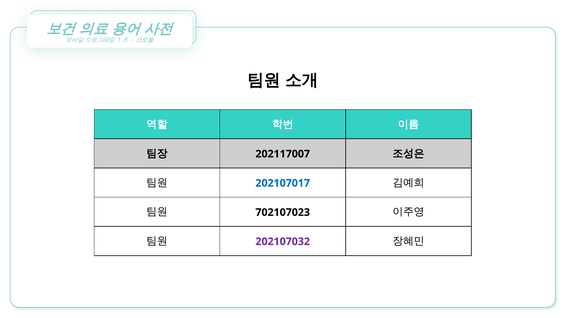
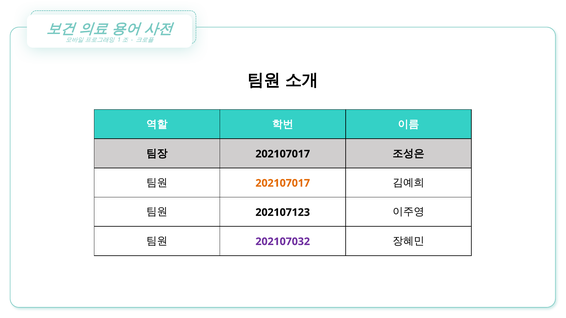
202117007 at (283, 154): 202117007 -> 202107017
202107017 at (283, 183) colour: blue -> orange
702107023: 702107023 -> 202107123
